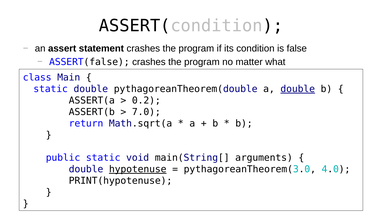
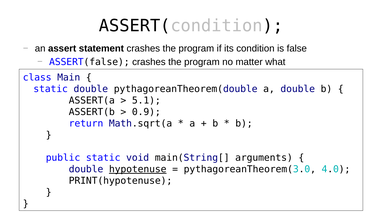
double at (298, 89) underline: present -> none
0.2: 0.2 -> 5.1
7.0: 7.0 -> 0.9
